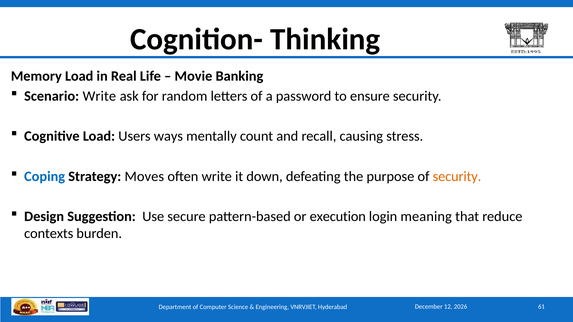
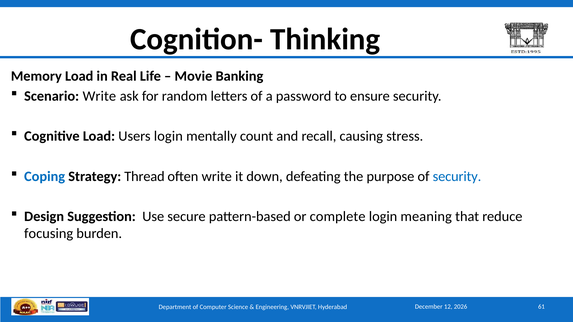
Users ways: ways -> login
Moves: Moves -> Thread
security at (457, 176) colour: orange -> blue
execution: execution -> complete
contexts: contexts -> focusing
